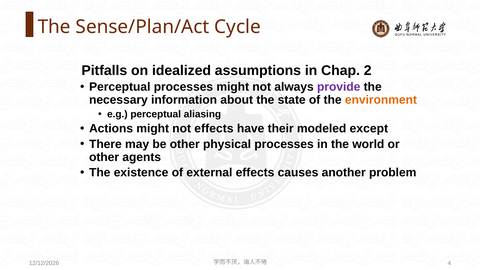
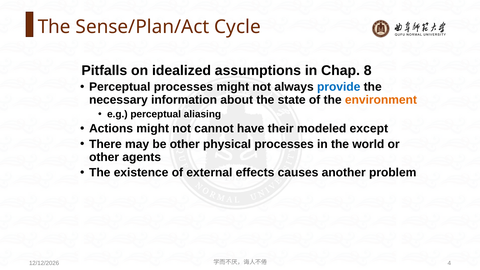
2: 2 -> 8
provide colour: purple -> blue
not effects: effects -> cannot
